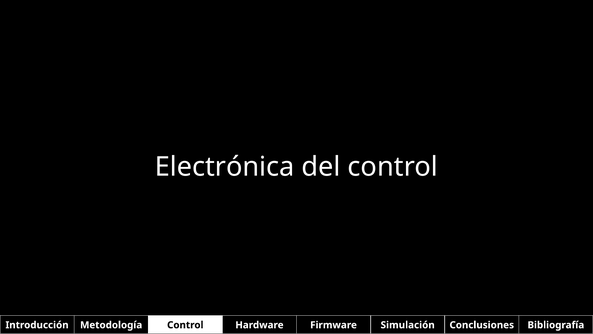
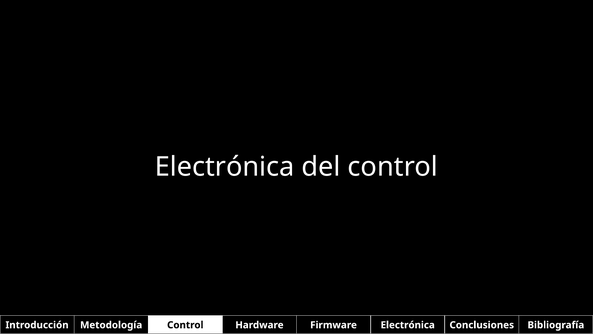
Firmware Simulación: Simulación -> Electrónica
